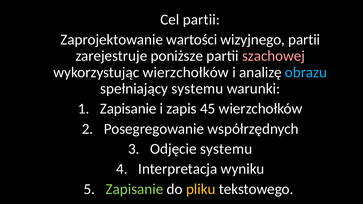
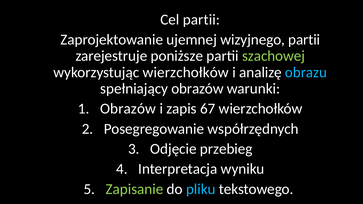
wartości: wartości -> ujemnej
szachowej colour: pink -> light green
spełniający systemu: systemu -> obrazów
Zapisanie at (128, 109): Zapisanie -> Obrazów
45: 45 -> 67
Odjęcie systemu: systemu -> przebieg
pliku colour: yellow -> light blue
